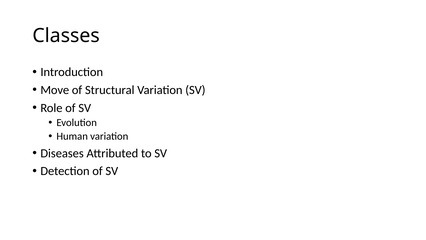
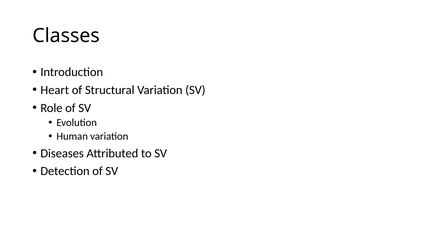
Move: Move -> Heart
